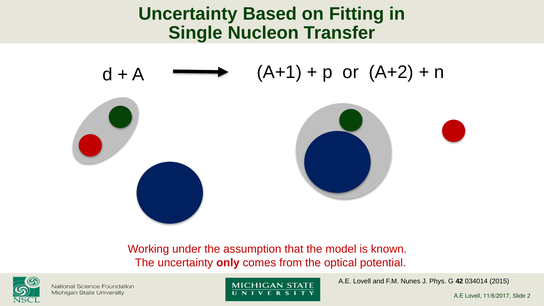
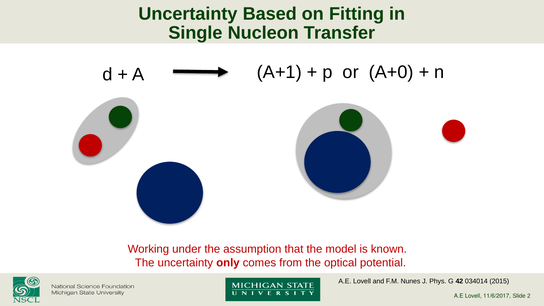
A+2: A+2 -> A+0
